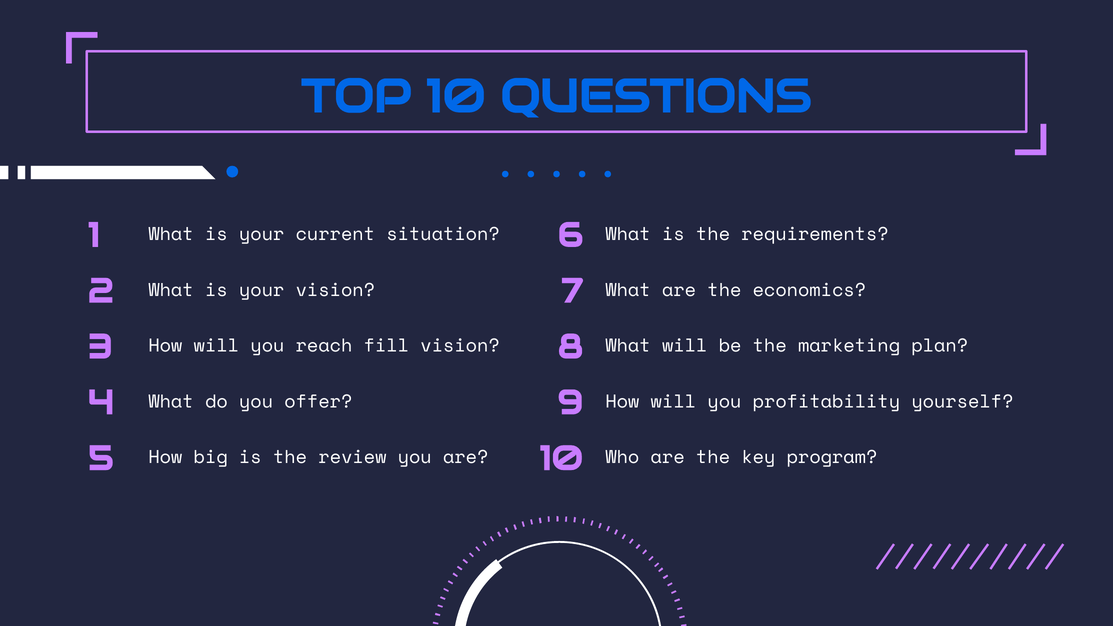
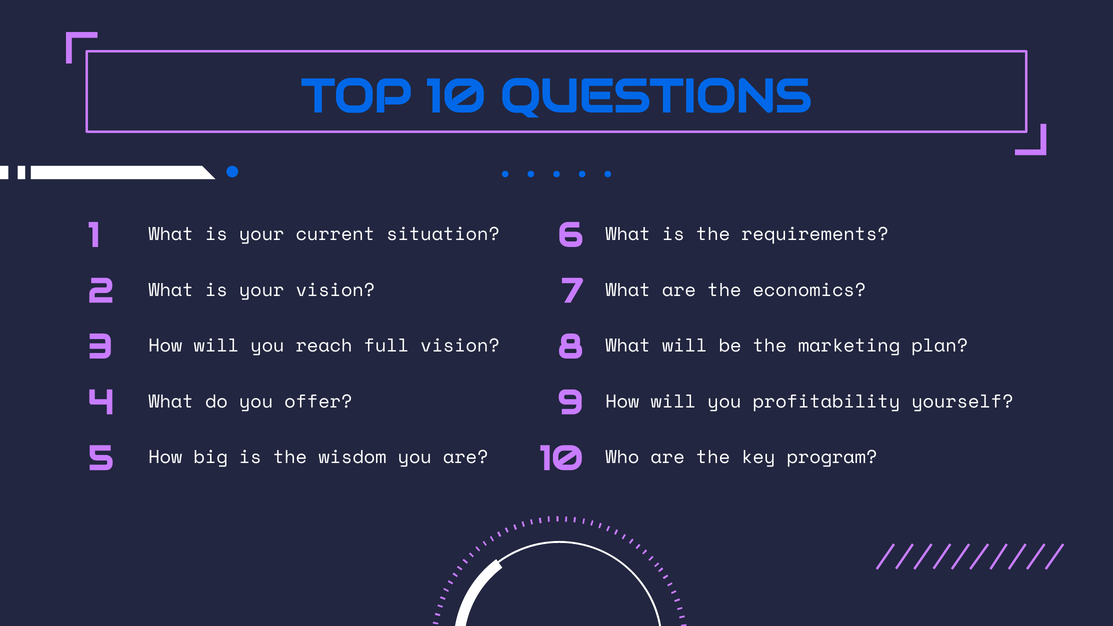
fill: fill -> full
review: review -> wisdom
